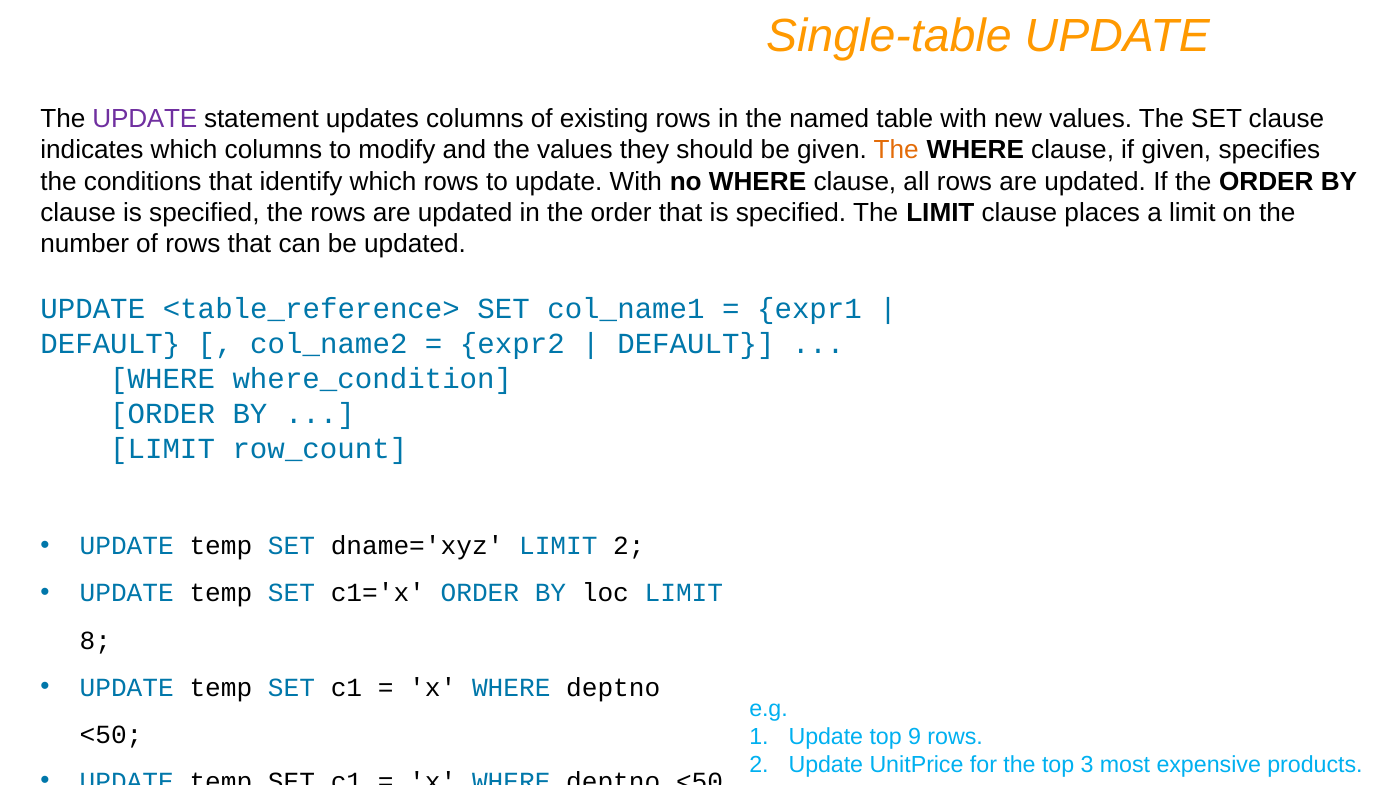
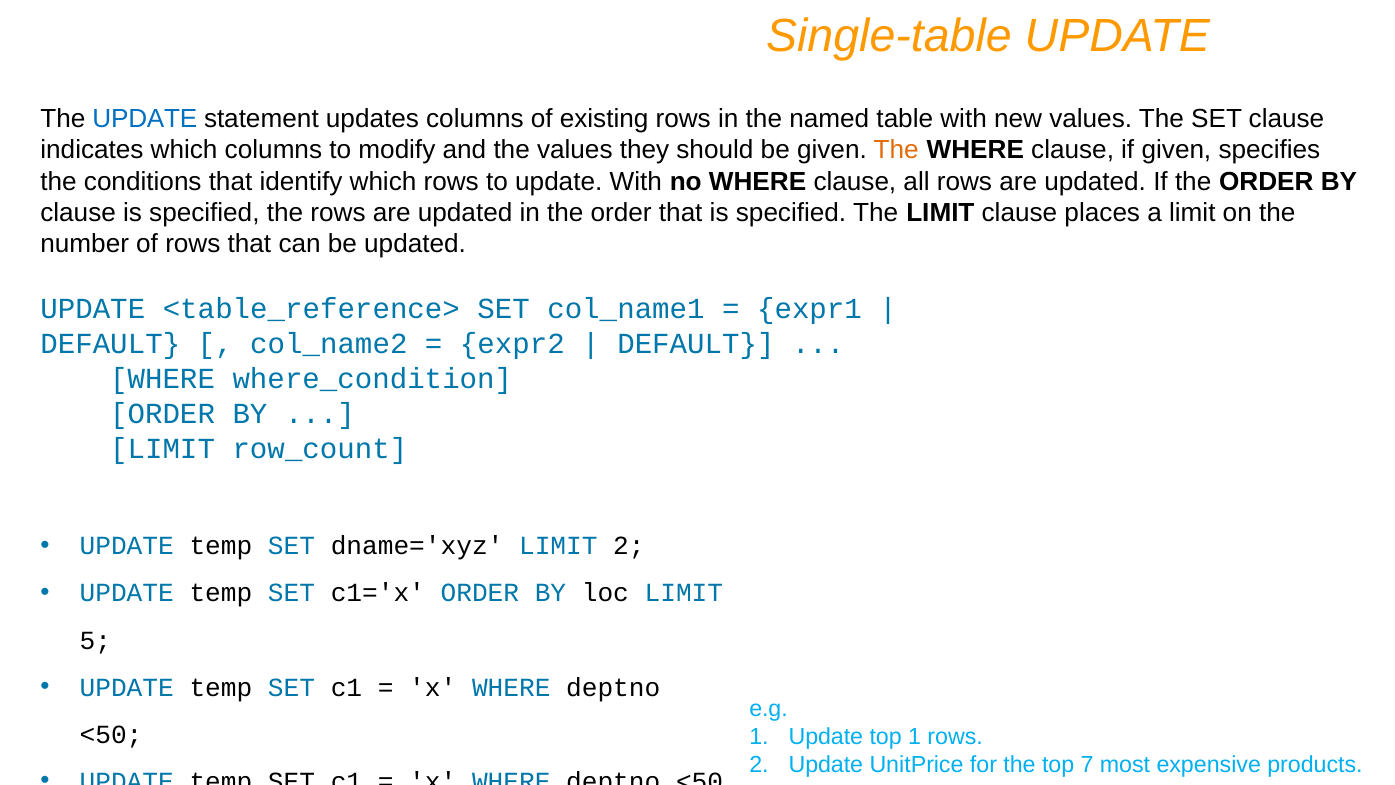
UPDATE at (145, 119) colour: purple -> blue
8: 8 -> 5
top 9: 9 -> 1
3: 3 -> 7
